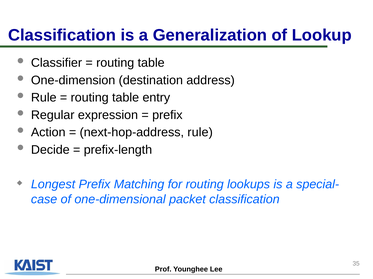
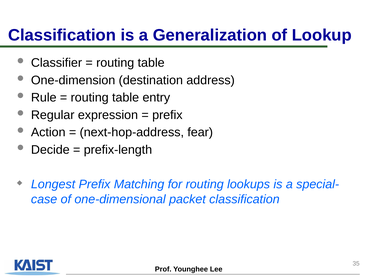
next-hop-address rule: rule -> fear
